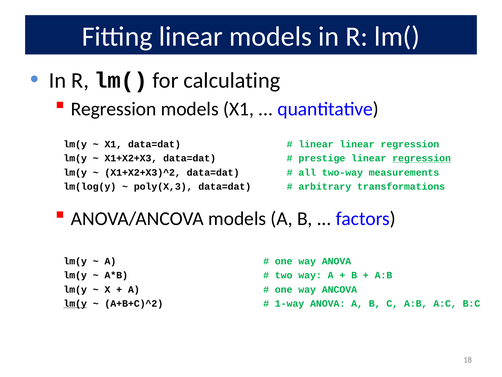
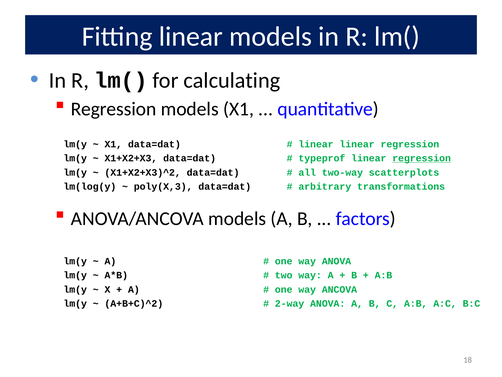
prestige: prestige -> typeprof
measurements: measurements -> scatterplots
lm(y at (75, 303) underline: present -> none
1-way: 1-way -> 2-way
